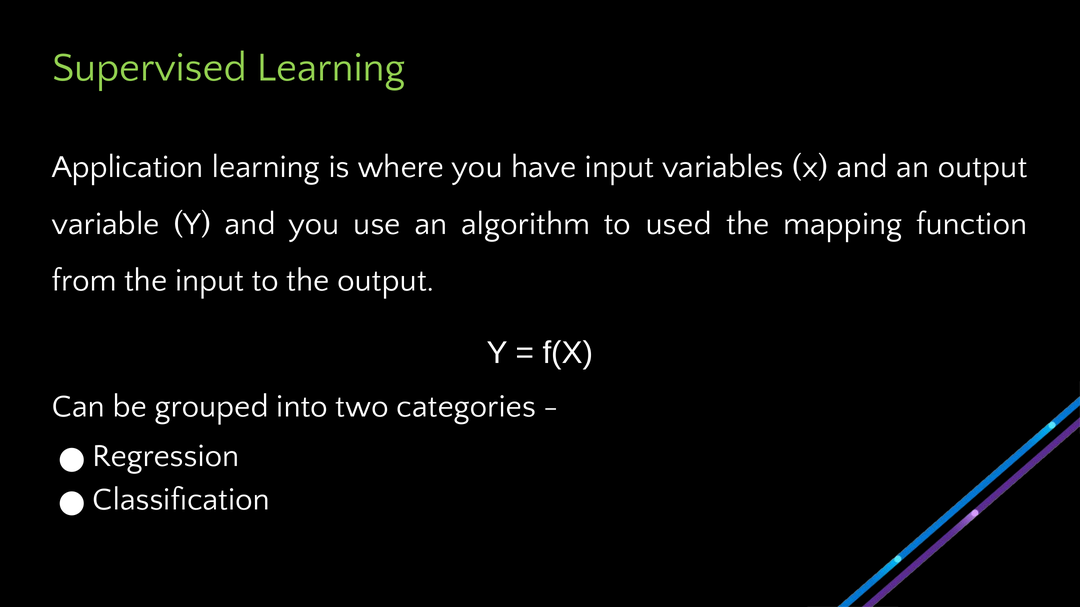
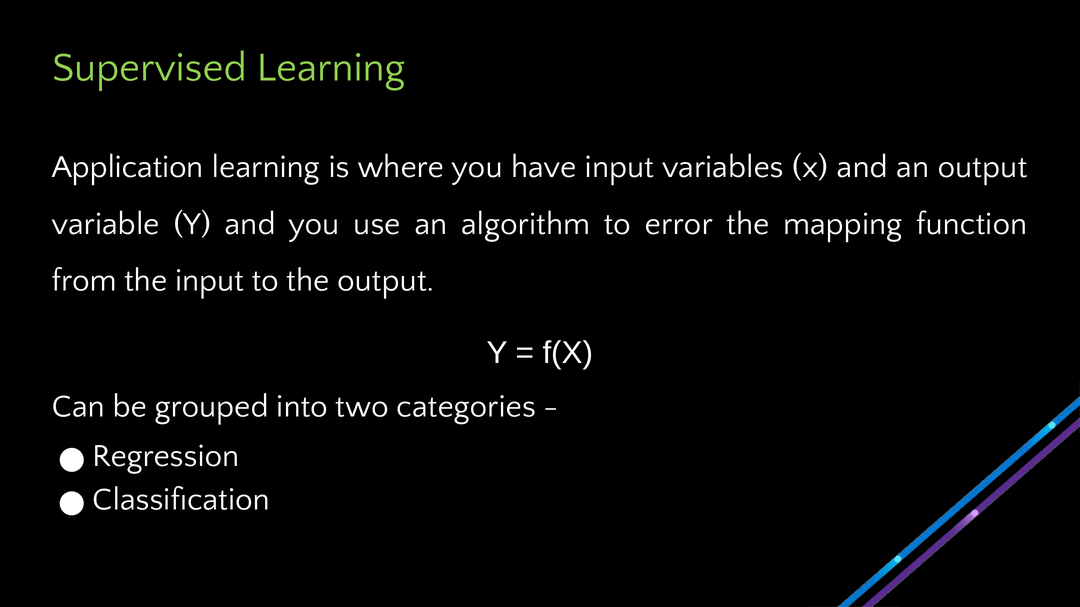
used: used -> error
